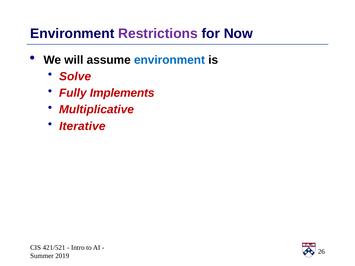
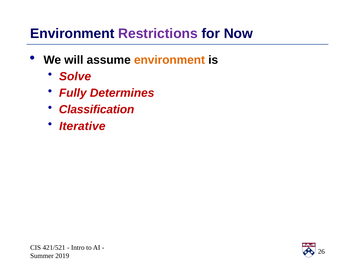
environment at (169, 60) colour: blue -> orange
Implements: Implements -> Determines
Multiplicative: Multiplicative -> Classification
